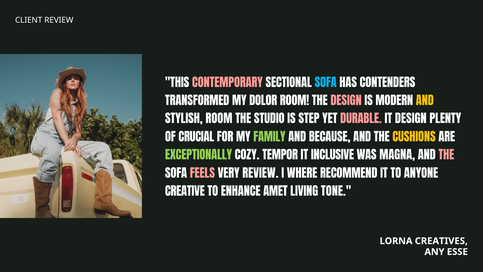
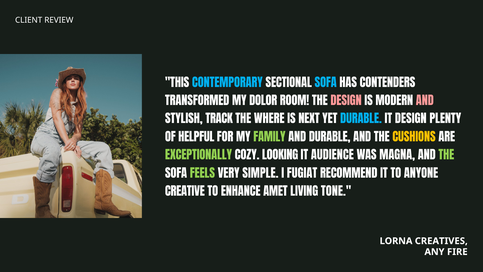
CONTEMPORARY colour: pink -> light blue
AND at (425, 101) colour: yellow -> pink
STYLISH ROOM: ROOM -> TRACK
STUDIO: STUDIO -> WHERE
STEP: STEP -> NEXT
DURABLE at (361, 119) colour: pink -> light blue
CRUCIAL: CRUCIAL -> HELPFUL
AND BECAUSE: BECAUSE -> DURABLE
TEMPOR: TEMPOR -> LOOKING
INCLUSIVE: INCLUSIVE -> AUDIENCE
THE at (446, 155) colour: pink -> light green
FEELS colour: pink -> light green
VERY REVIEW: REVIEW -> SIMPLE
WHERE: WHERE -> FUGIAT
ESSE: ESSE -> FIRE
